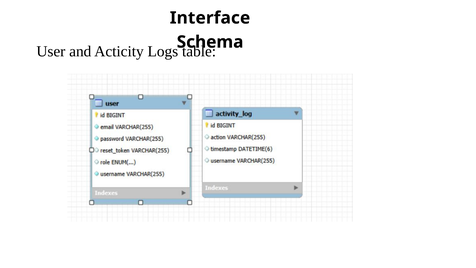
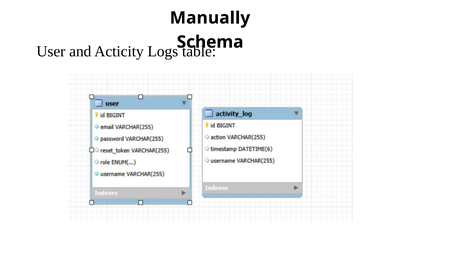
Interface: Interface -> Manually
